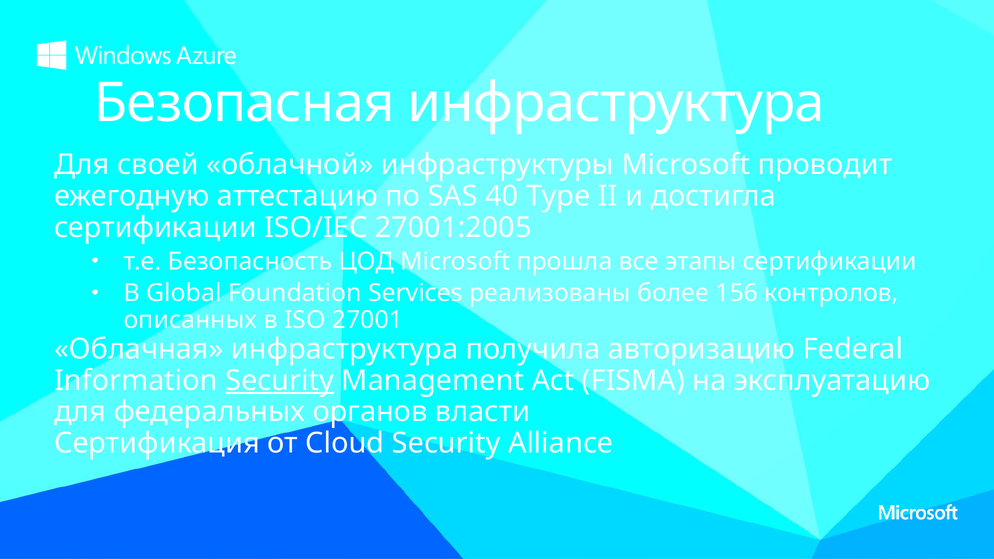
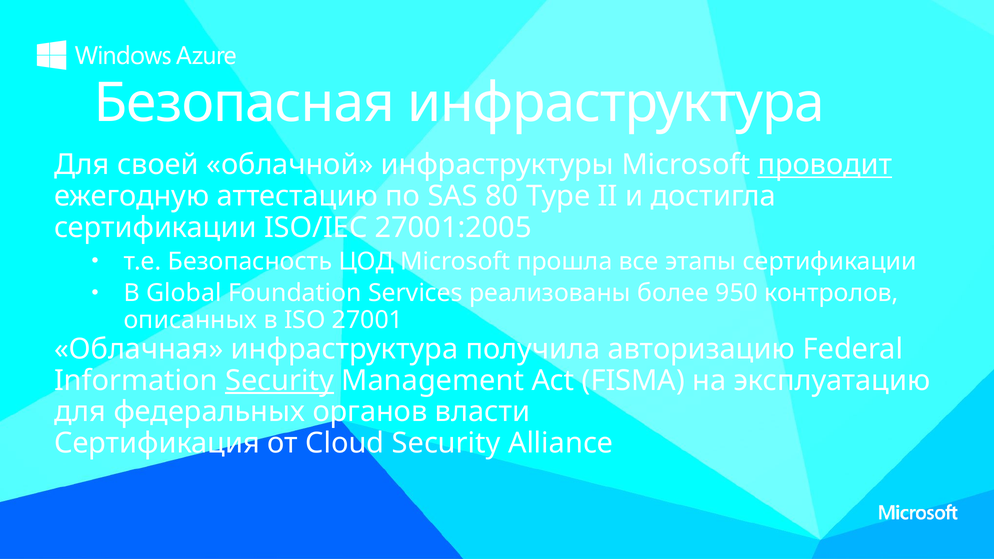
проводит underline: none -> present
40: 40 -> 80
156: 156 -> 950
